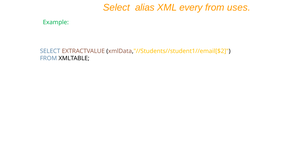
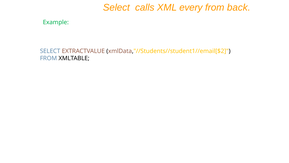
alias: alias -> calls
uses: uses -> back
